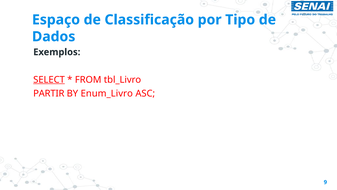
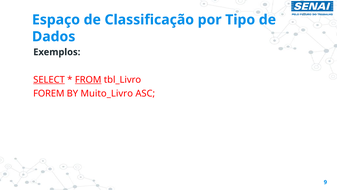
FROM underline: none -> present
PARTIR: PARTIR -> FOREM
Enum_Livro: Enum_Livro -> Muito_Livro
